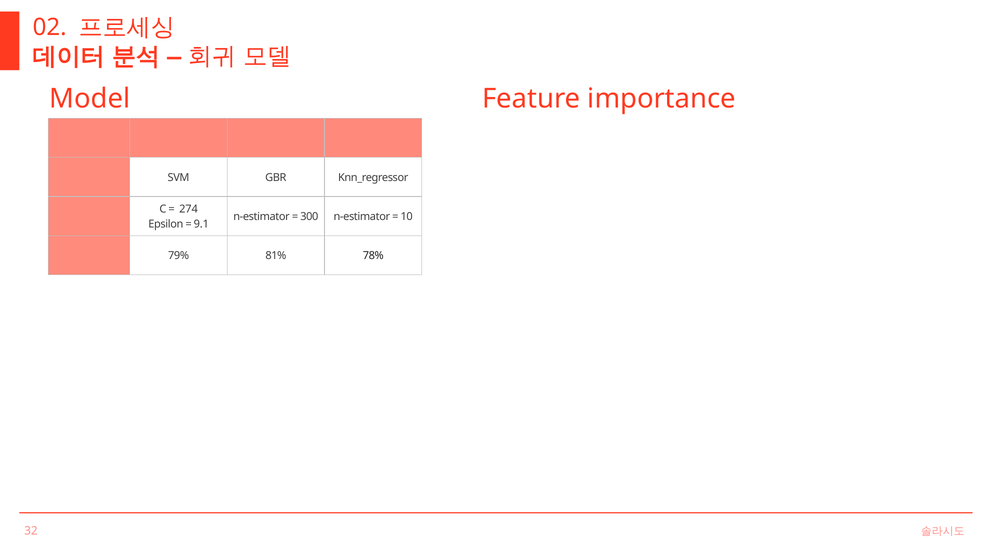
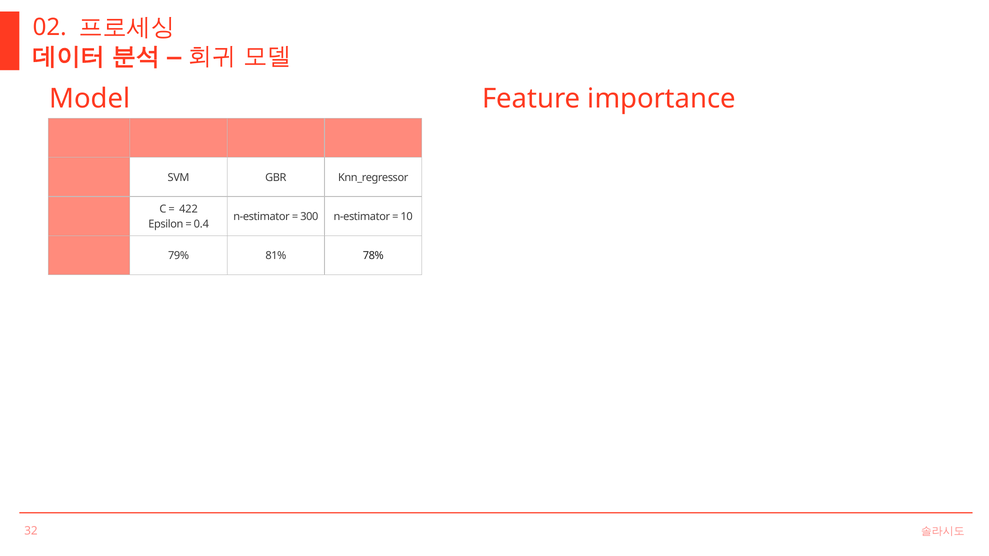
274: 274 -> 422
9.1: 9.1 -> 0.4
